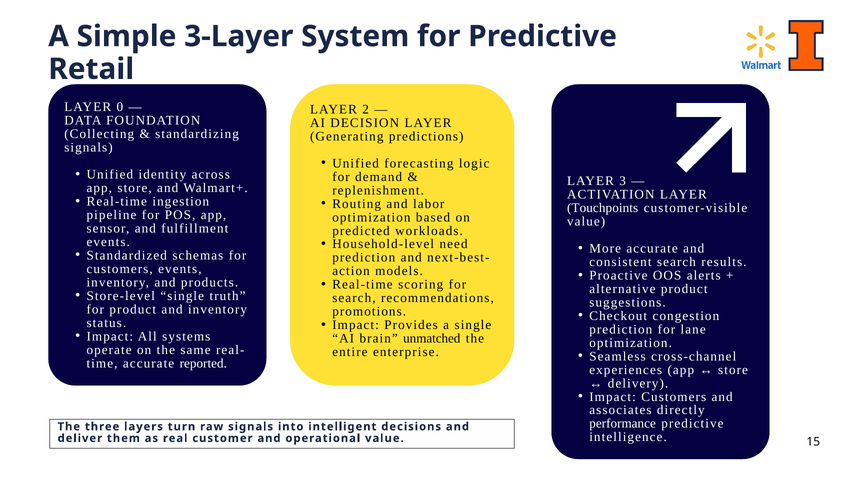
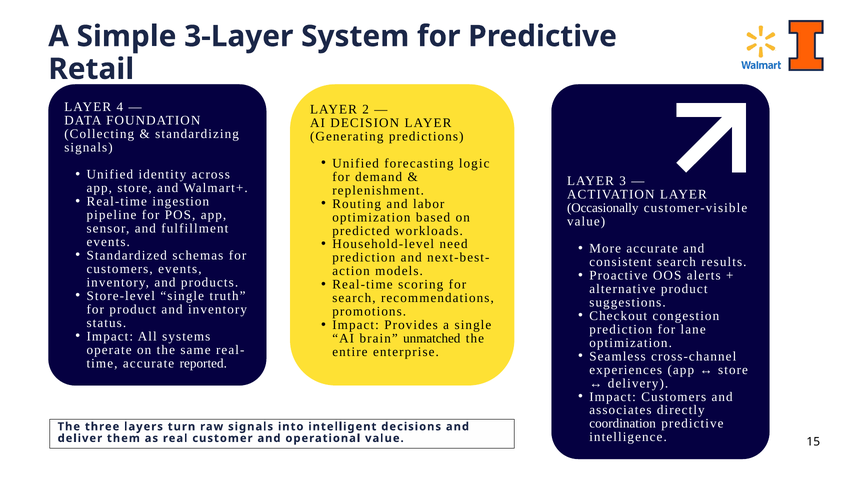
0: 0 -> 4
Touchpoints: Touchpoints -> Occasionally
performance: performance -> coordination
